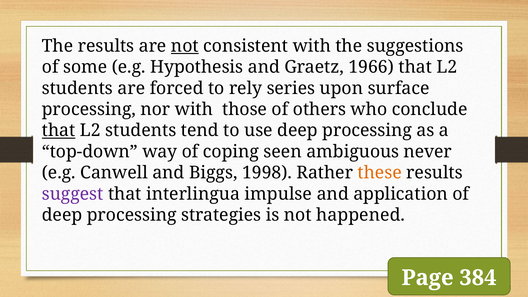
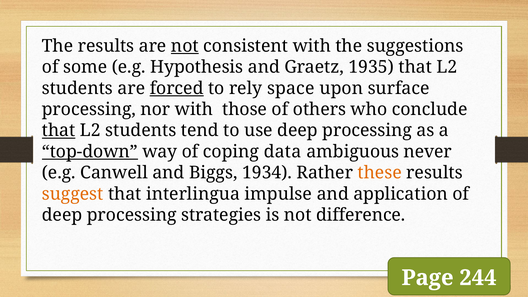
1966: 1966 -> 1935
forced underline: none -> present
series: series -> space
top-down underline: none -> present
seen: seen -> data
1998: 1998 -> 1934
suggest colour: purple -> orange
happened: happened -> difference
384: 384 -> 244
